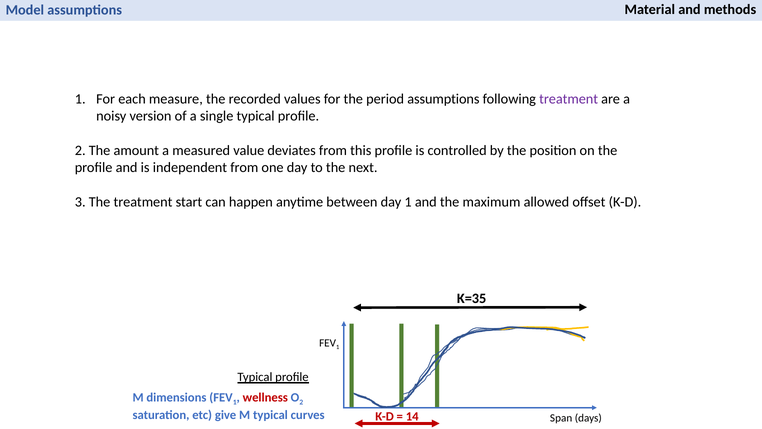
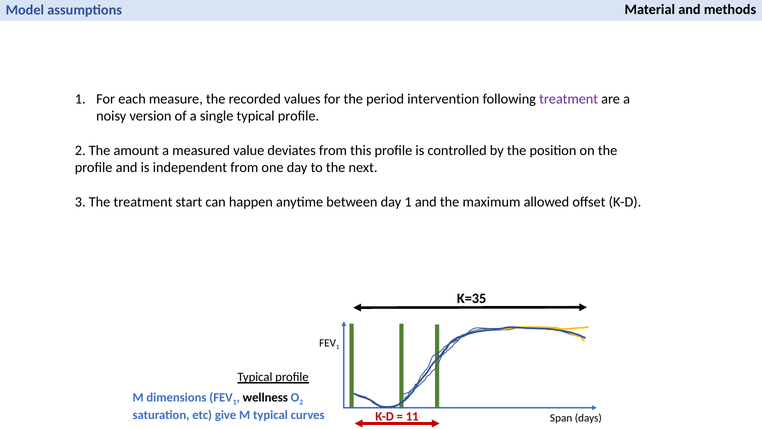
period assumptions: assumptions -> intervention
wellness colour: red -> black
14: 14 -> 11
